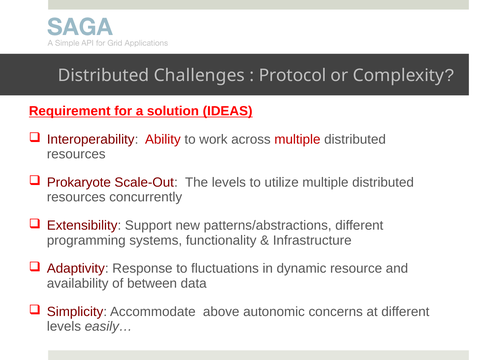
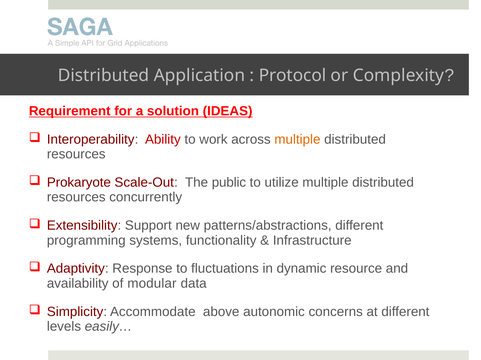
Challenges: Challenges -> Application
multiple at (297, 140) colour: red -> orange
The levels: levels -> public
between: between -> modular
